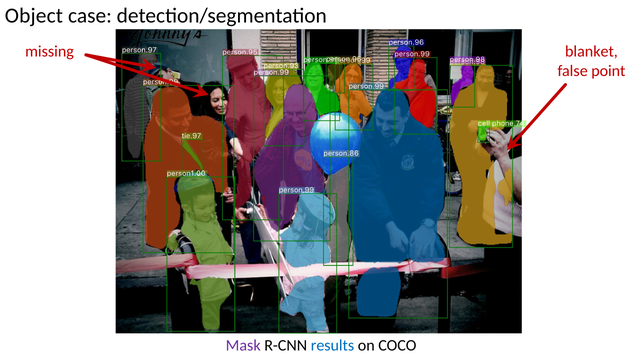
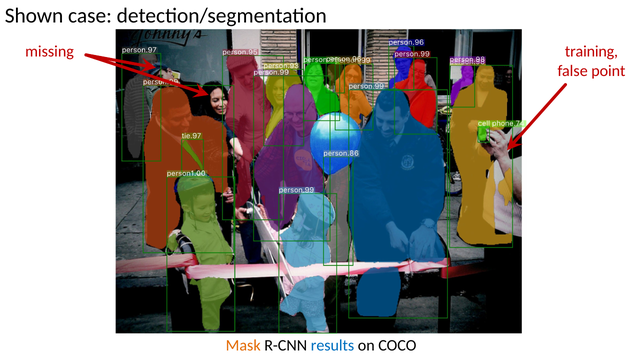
Object: Object -> Shown
blanket: blanket -> training
Mask colour: purple -> orange
